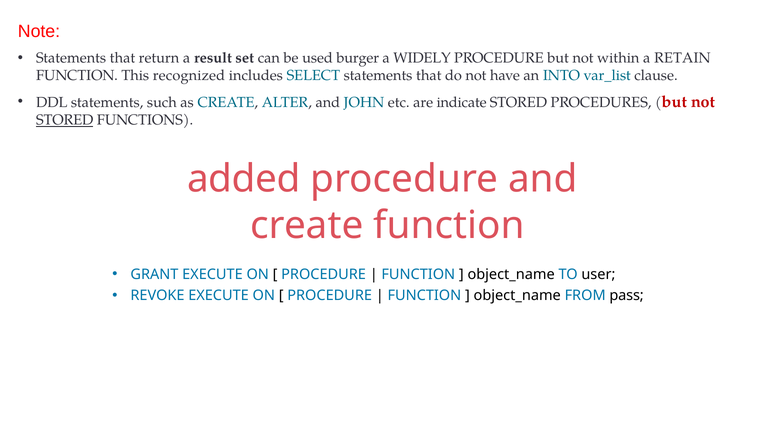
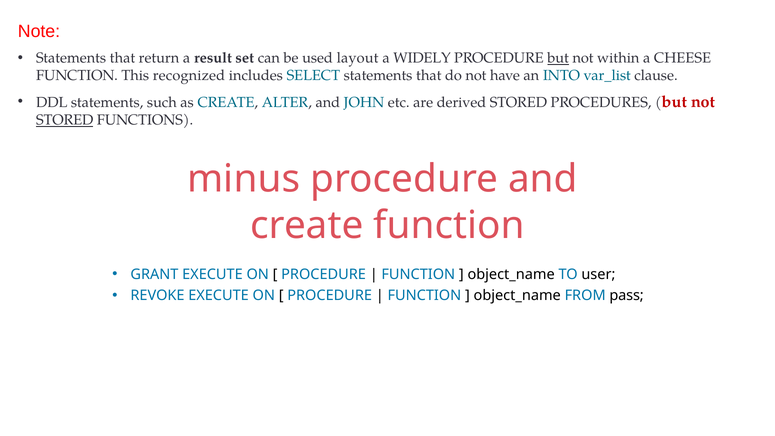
burger: burger -> layout
but at (558, 58) underline: none -> present
RETAIN: RETAIN -> CHEESE
indicate: indicate -> derived
added: added -> minus
